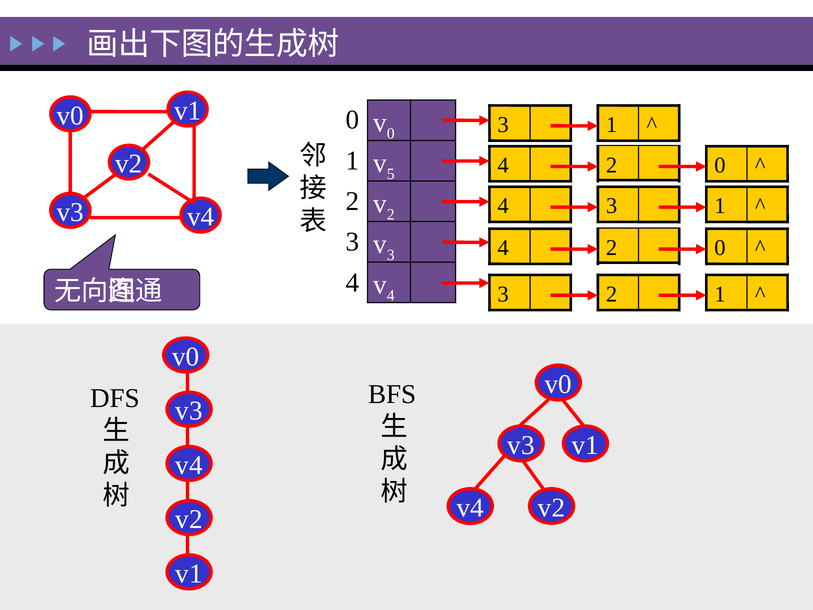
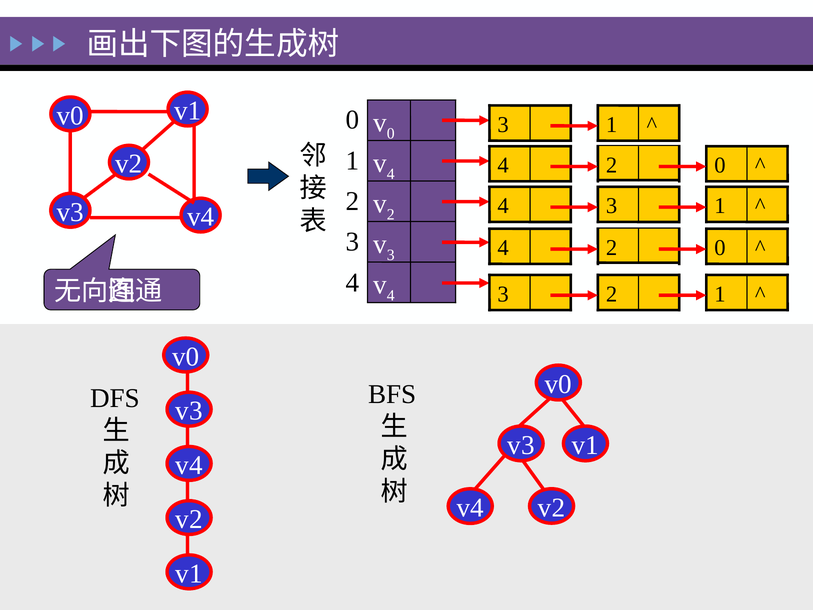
5 at (391, 174): 5 -> 4
